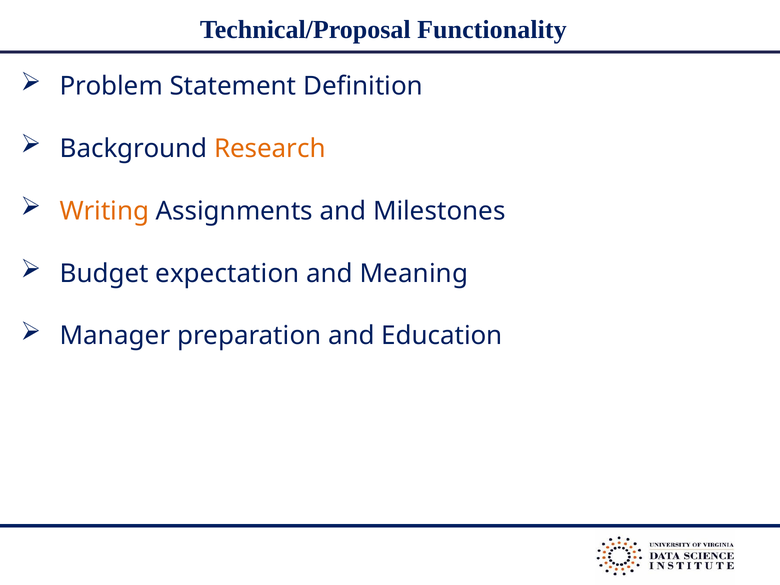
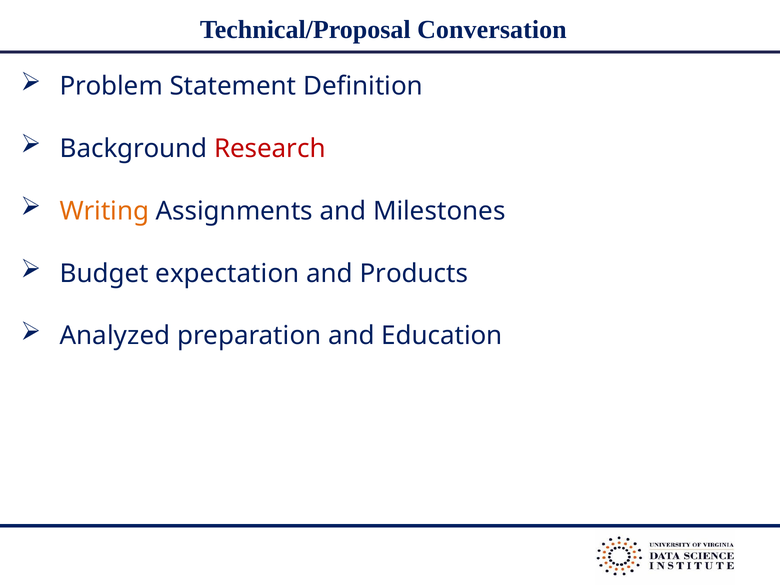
Functionality: Functionality -> Conversation
Research colour: orange -> red
Meaning: Meaning -> Products
Manager: Manager -> Analyzed
